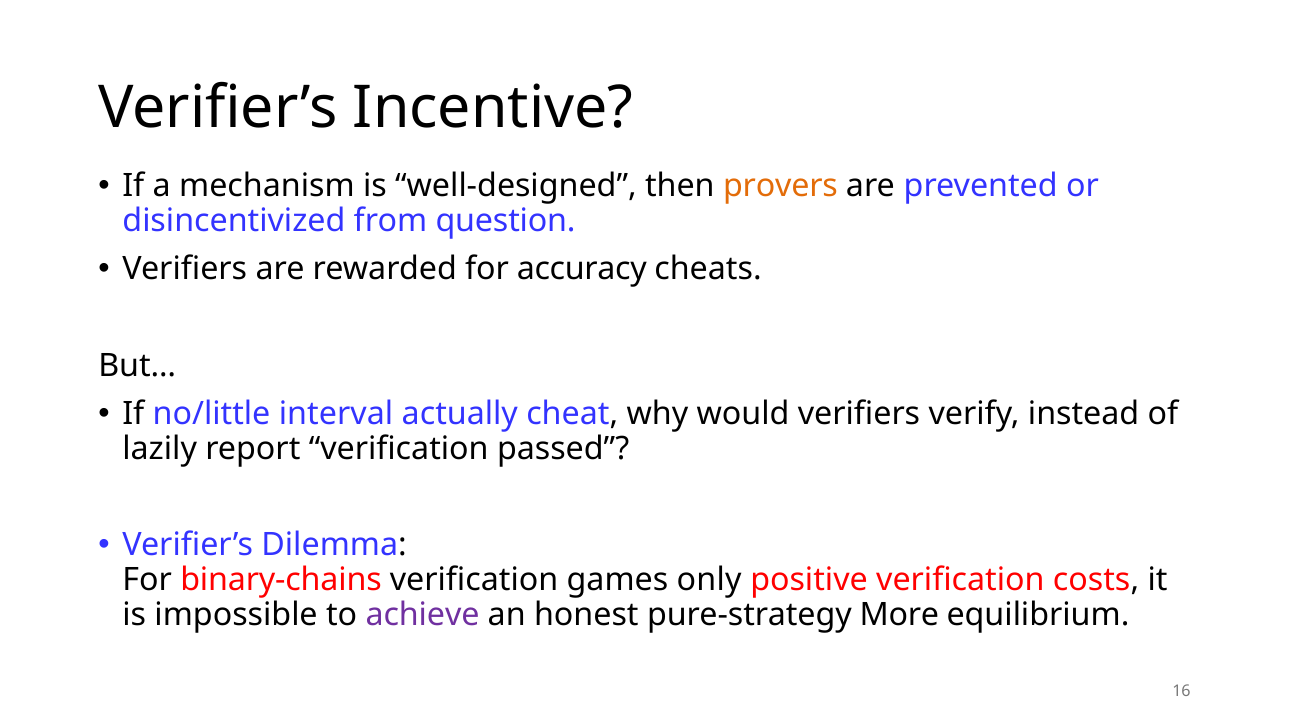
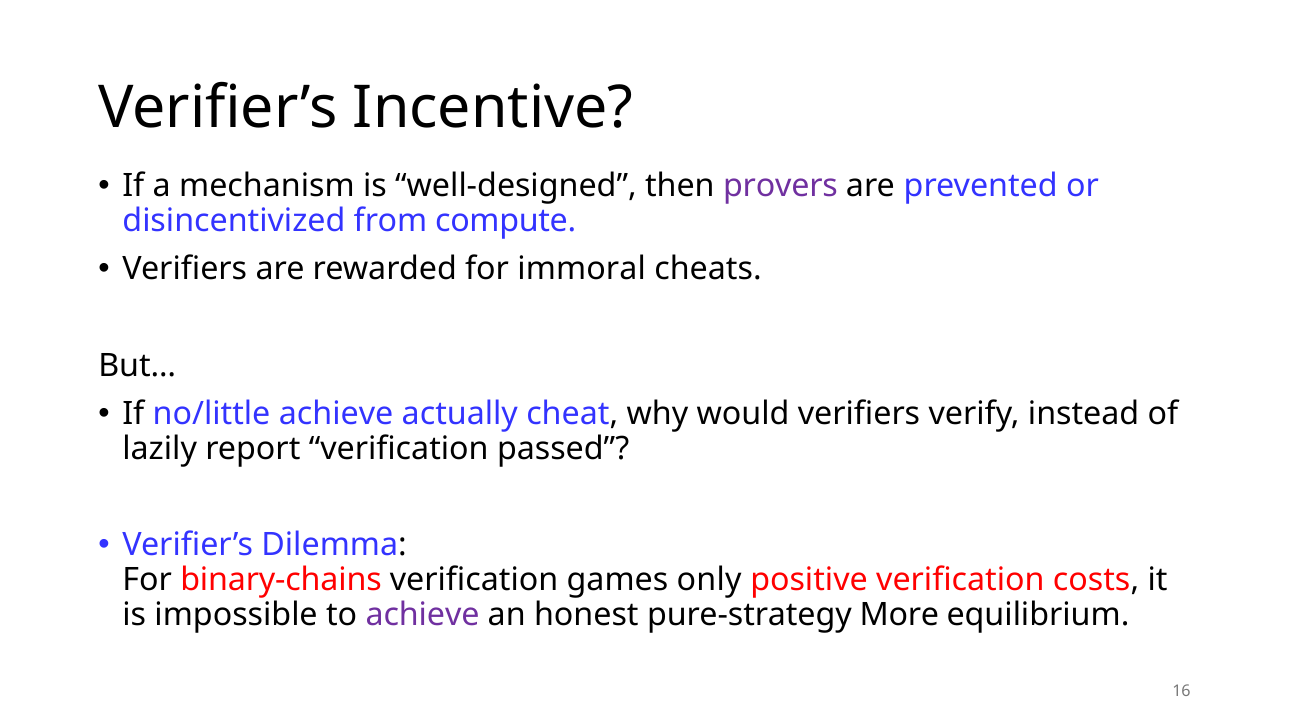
provers colour: orange -> purple
question: question -> compute
accuracy: accuracy -> immoral
no/little interval: interval -> achieve
